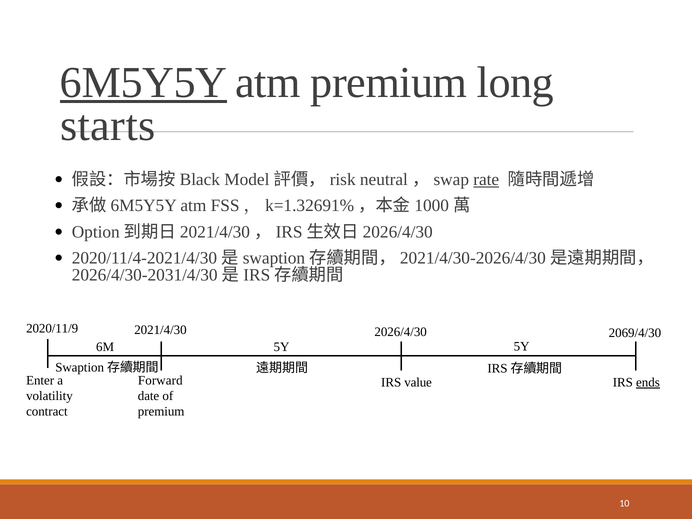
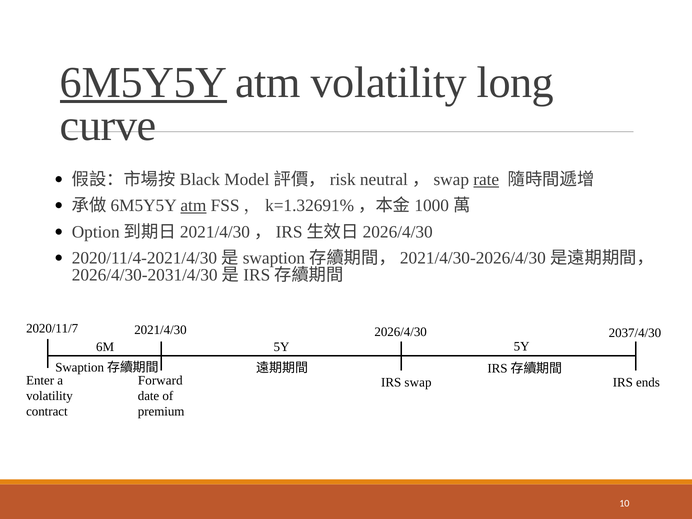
atm premium: premium -> volatility
starts: starts -> curve
atm at (193, 206) underline: none -> present
2020/11/9: 2020/11/9 -> 2020/11/7
2069/4/30: 2069/4/30 -> 2037/4/30
value: value -> swap
ends underline: present -> none
